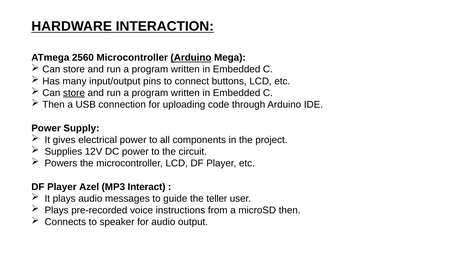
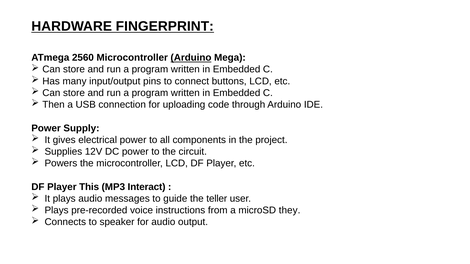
INTERACTION: INTERACTION -> FINGERPRINT
store at (74, 93) underline: present -> none
Azel: Azel -> This
microSD then: then -> they
